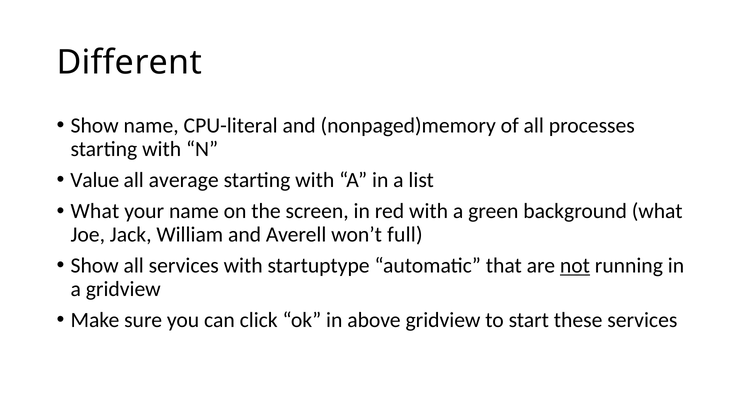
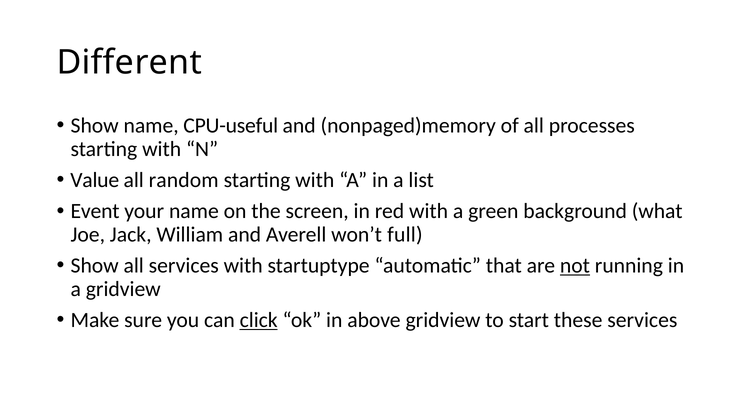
CPU-literal: CPU-literal -> CPU-useful
average: average -> random
What at (95, 211): What -> Event
click underline: none -> present
